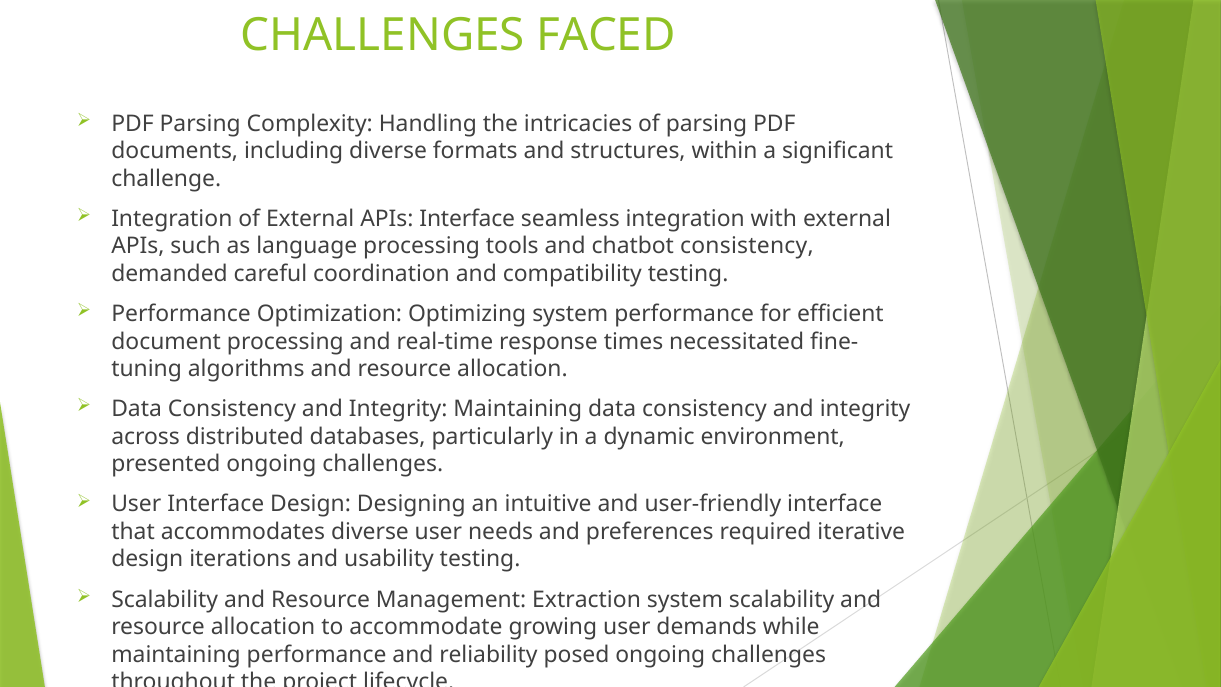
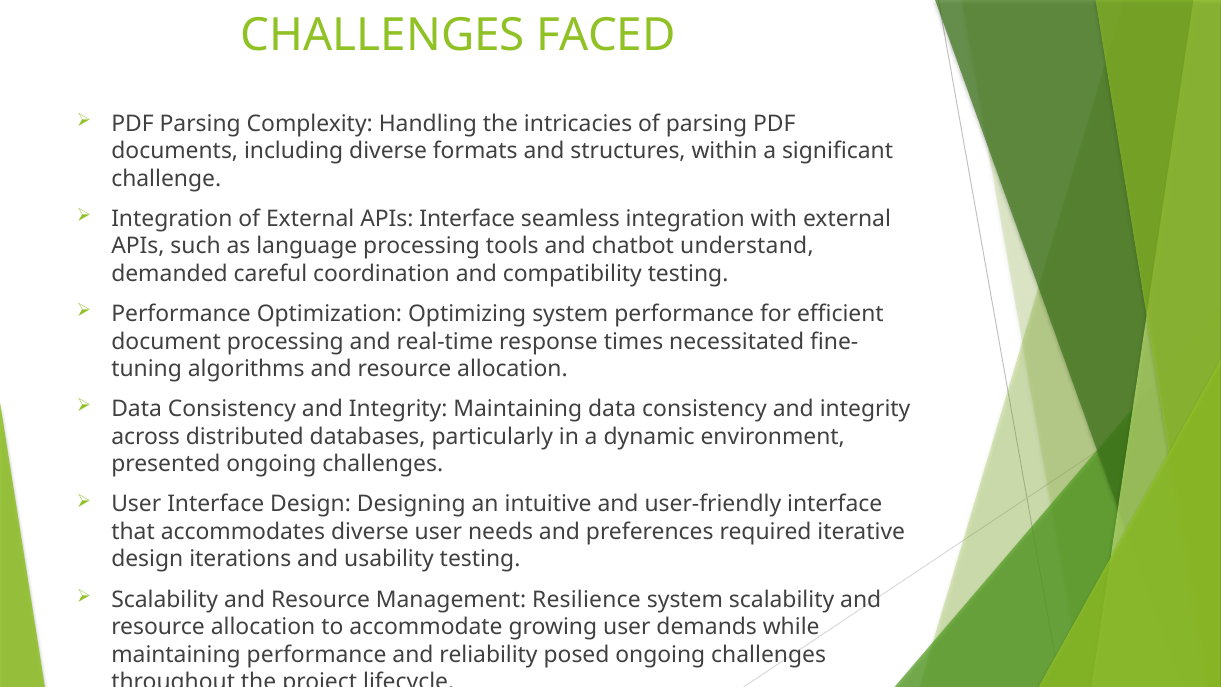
chatbot consistency: consistency -> understand
Extraction: Extraction -> Resilience
